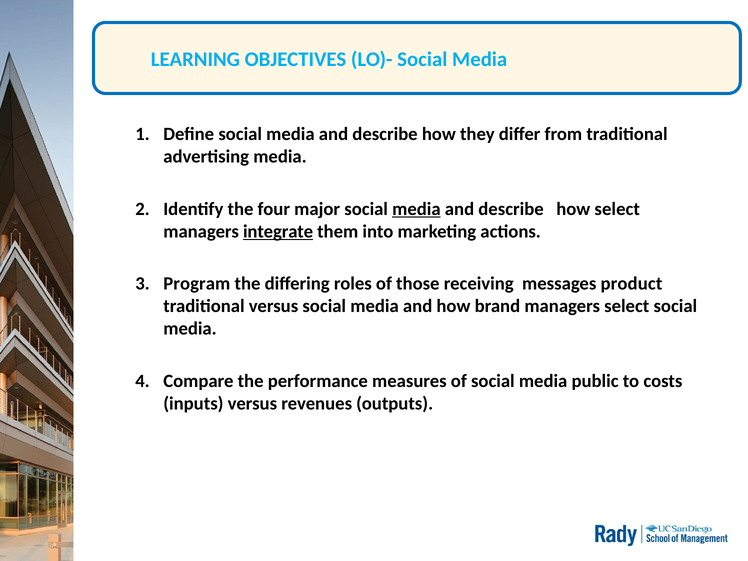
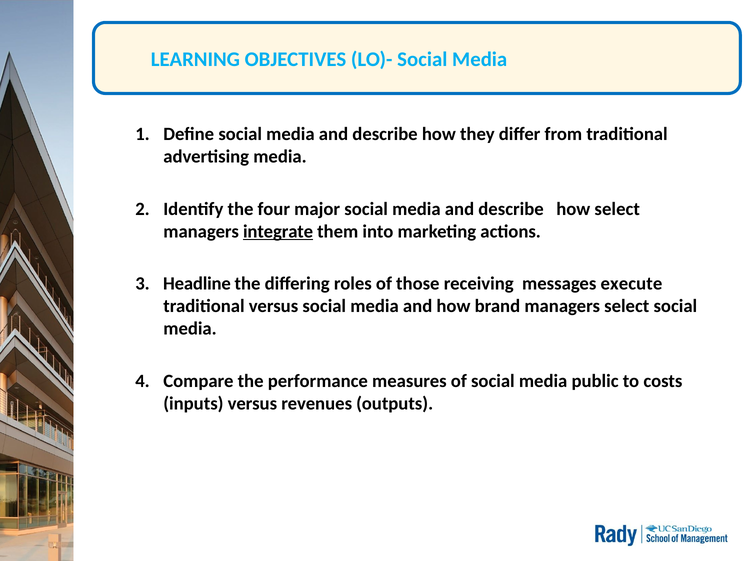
media at (416, 209) underline: present -> none
Program: Program -> Headline
product: product -> execute
